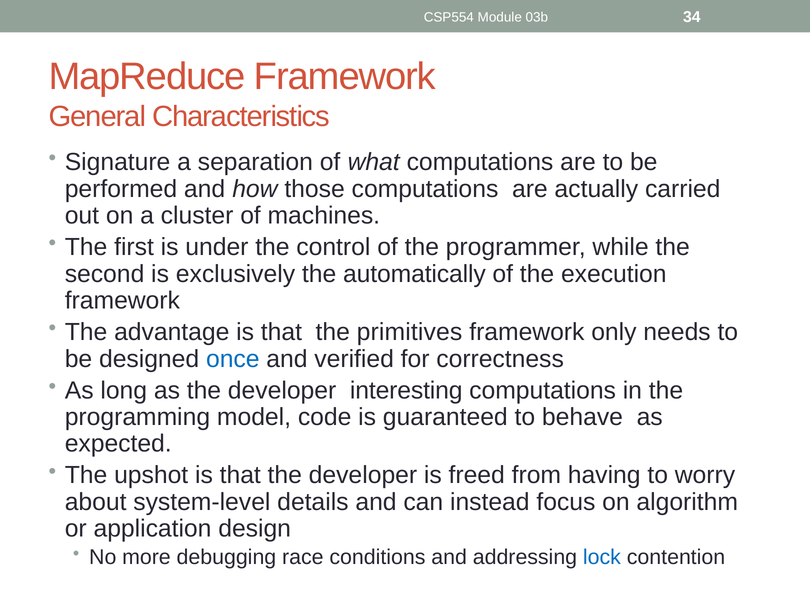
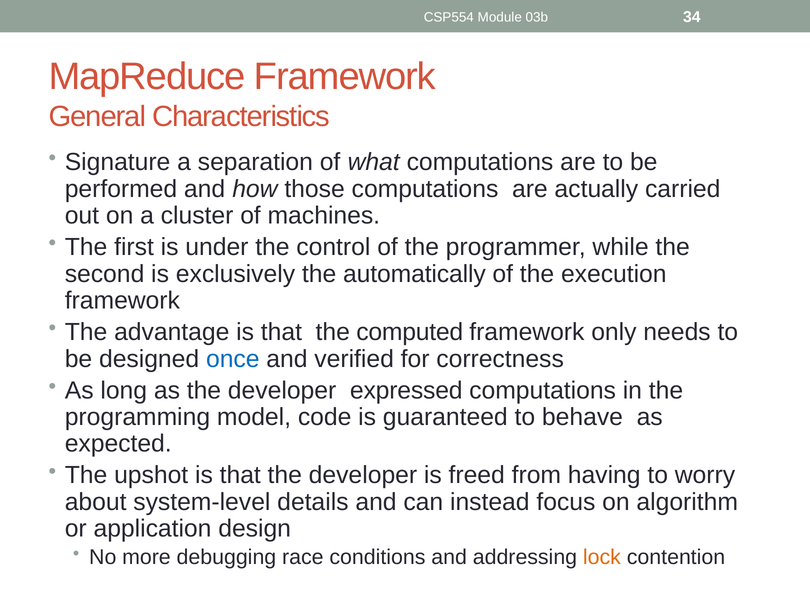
primitives: primitives -> computed
interesting: interesting -> expressed
lock colour: blue -> orange
